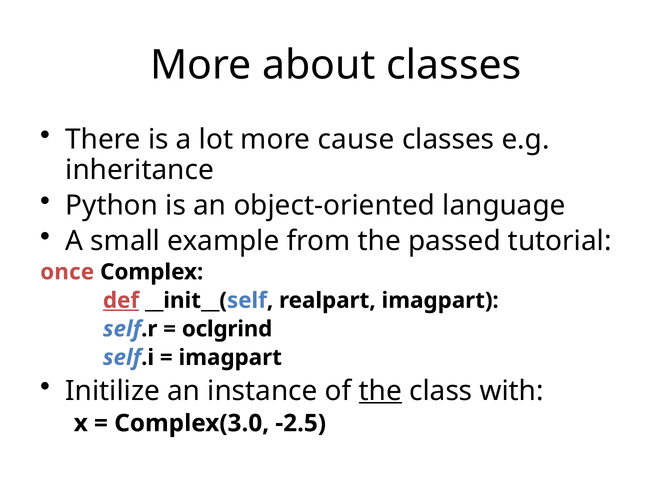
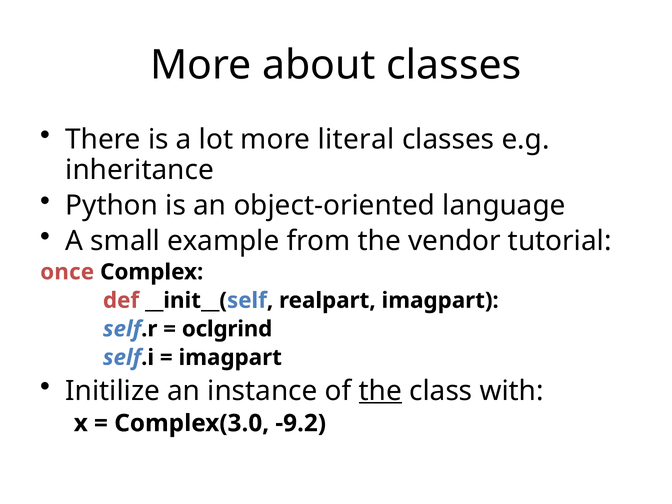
cause: cause -> literal
passed: passed -> vendor
def underline: present -> none
-2.5: -2.5 -> -9.2
